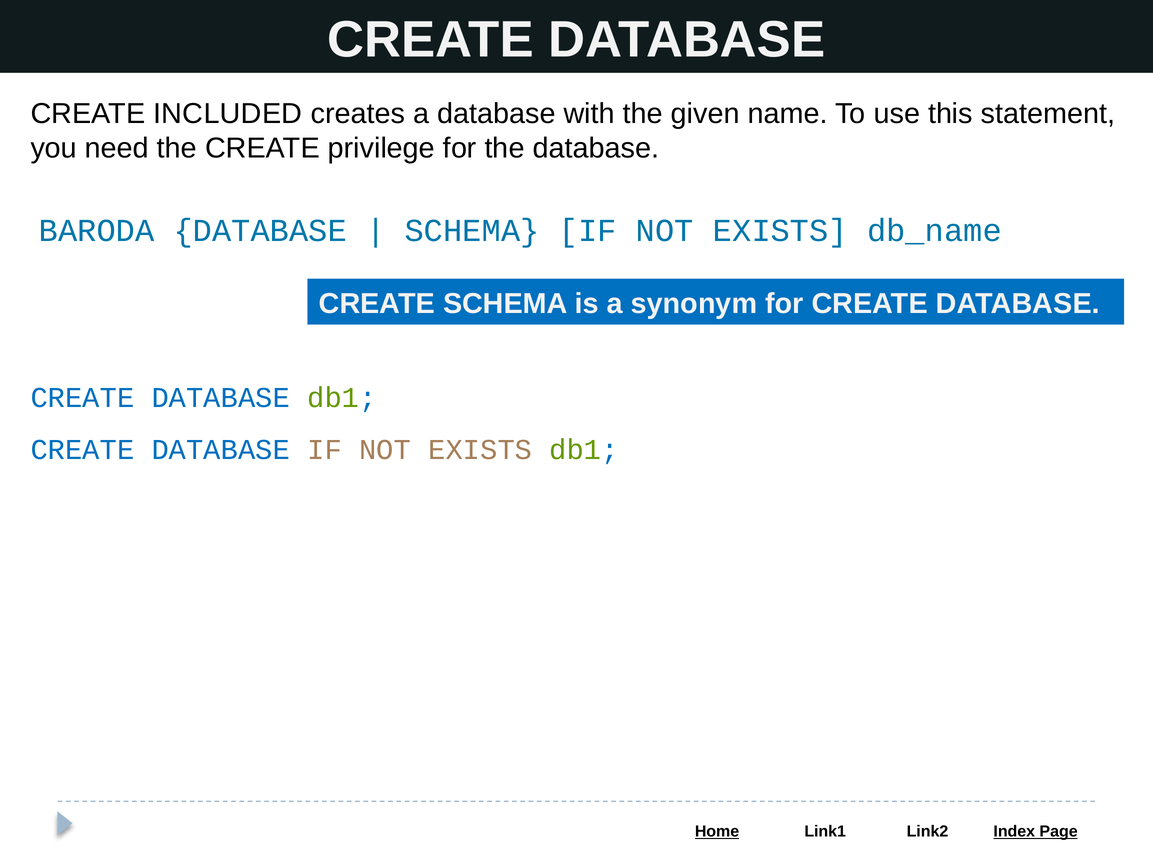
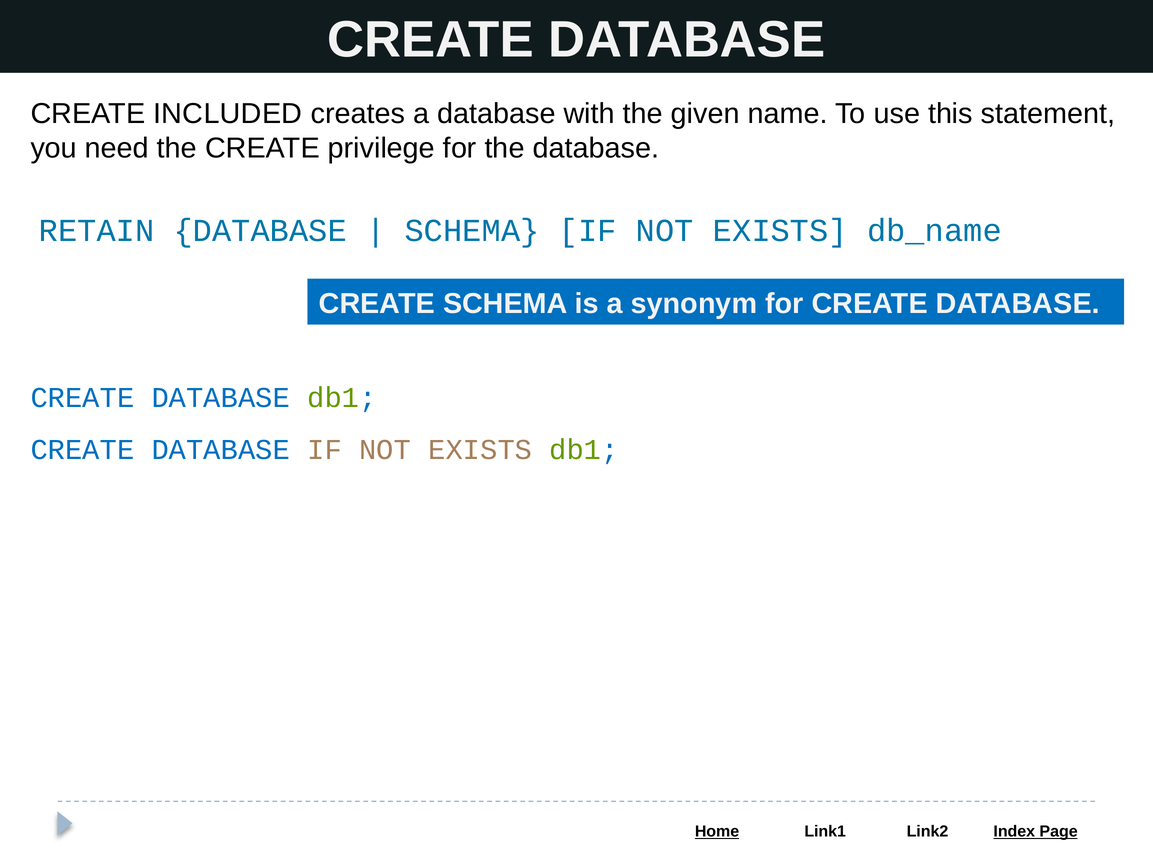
BARODA: BARODA -> RETAIN
